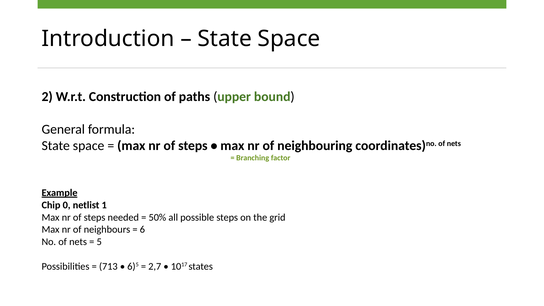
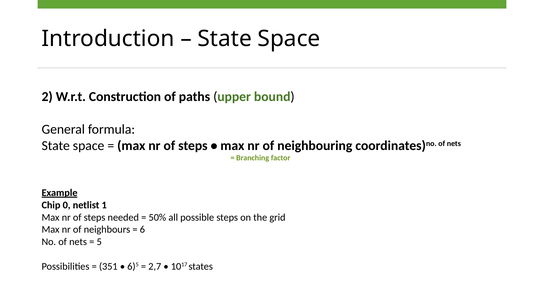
713: 713 -> 351
